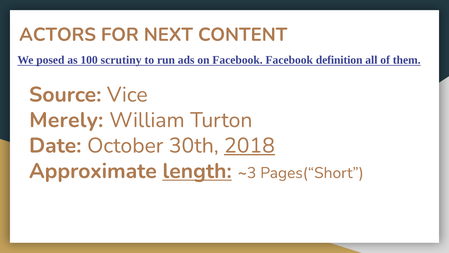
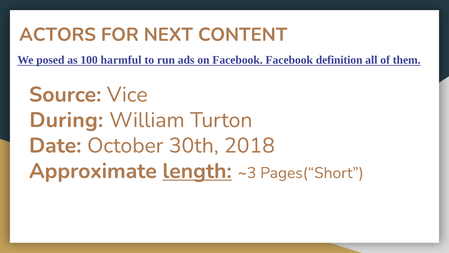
scrutiny: scrutiny -> harmful
Merely: Merely -> During
2018 underline: present -> none
